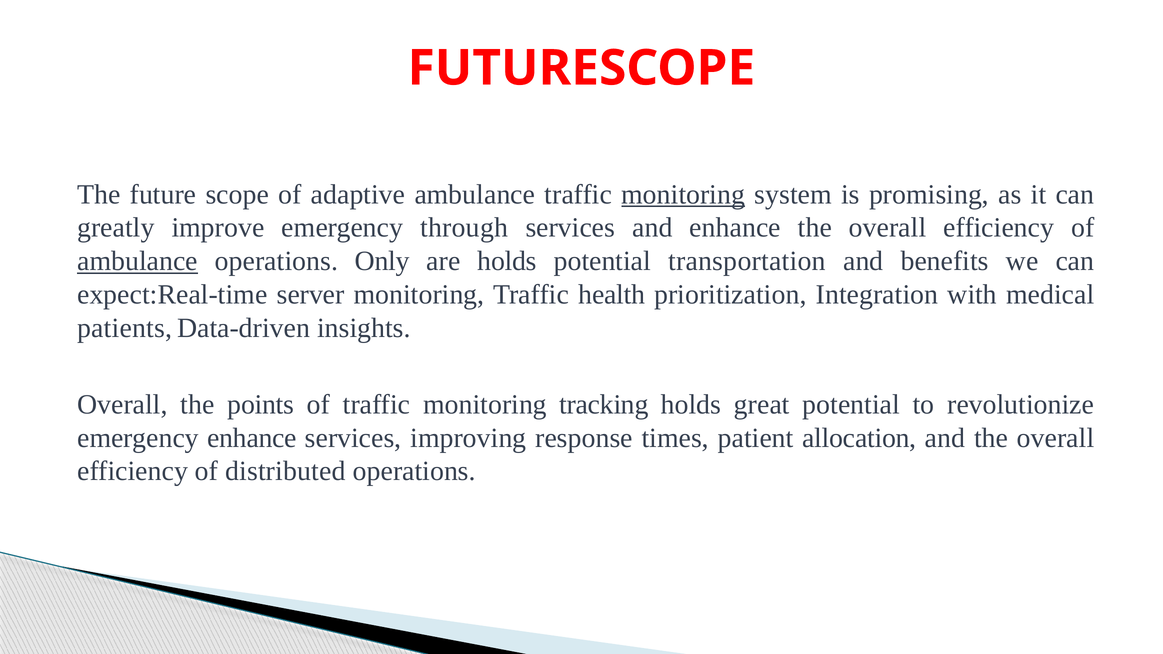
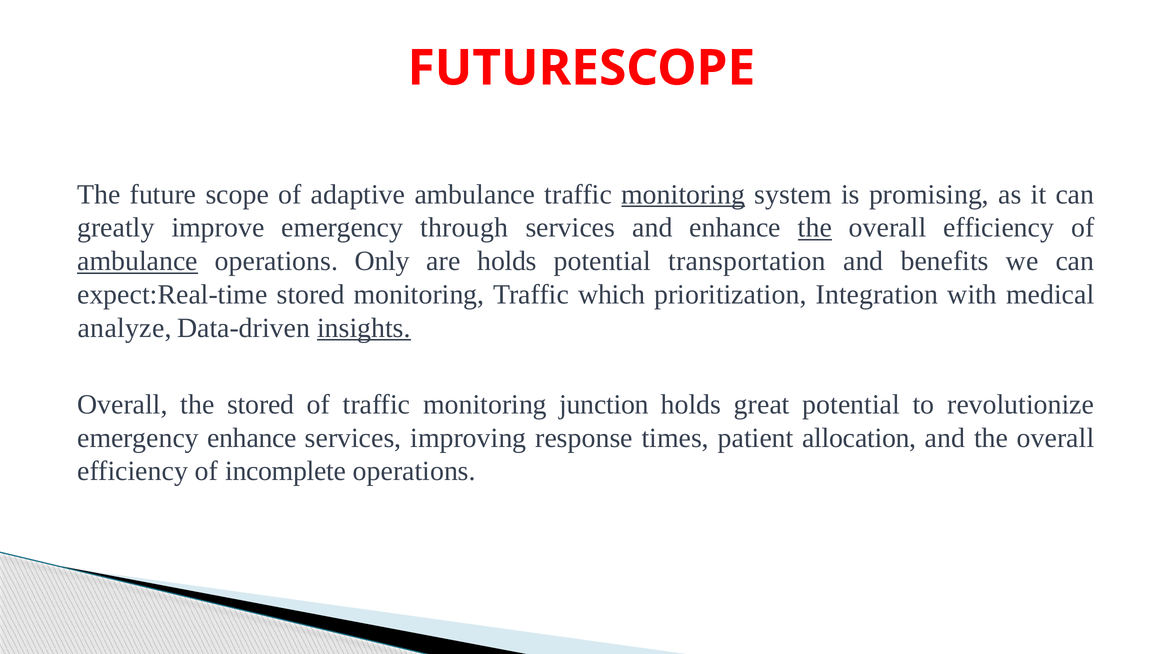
the at (815, 228) underline: none -> present
expect:Real-time server: server -> stored
health: health -> which
patients: patients -> analyze
insights underline: none -> present
the points: points -> stored
tracking: tracking -> junction
distributed: distributed -> incomplete
